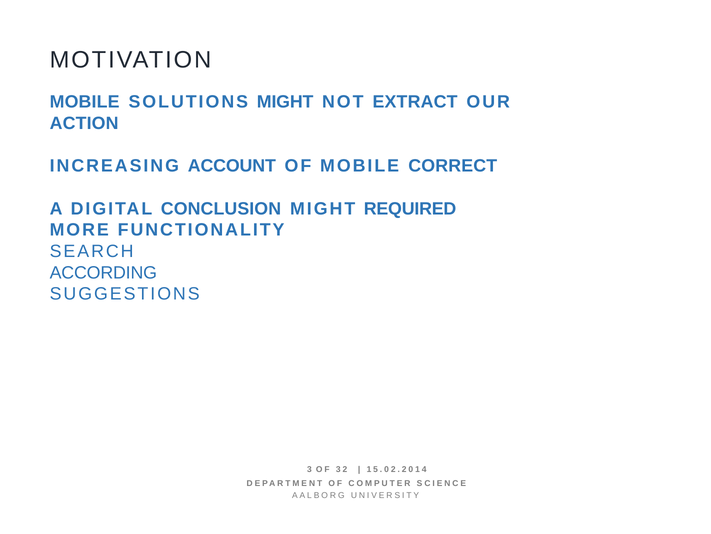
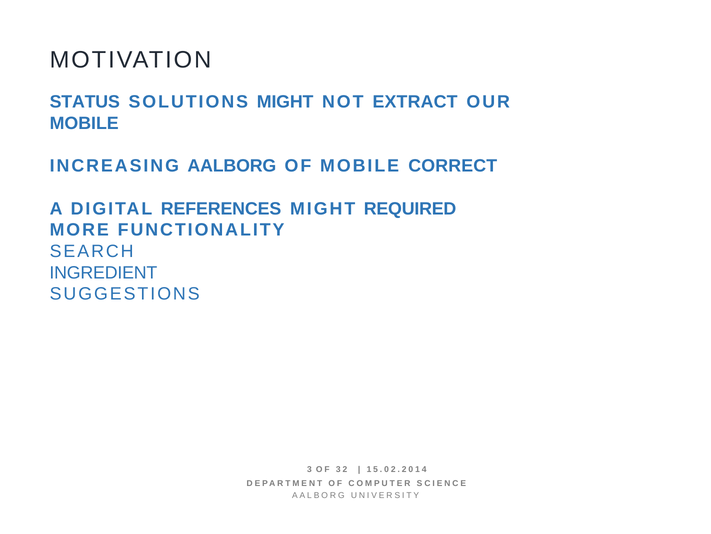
MOBILE at (85, 102): MOBILE -> STATUS
ACTION at (84, 123): ACTION -> MOBILE
INCREASING ACCOUNT: ACCOUNT -> AALBORG
CONCLUSION: CONCLUSION -> REFERENCES
ACCORDING: ACCORDING -> INGREDIENT
